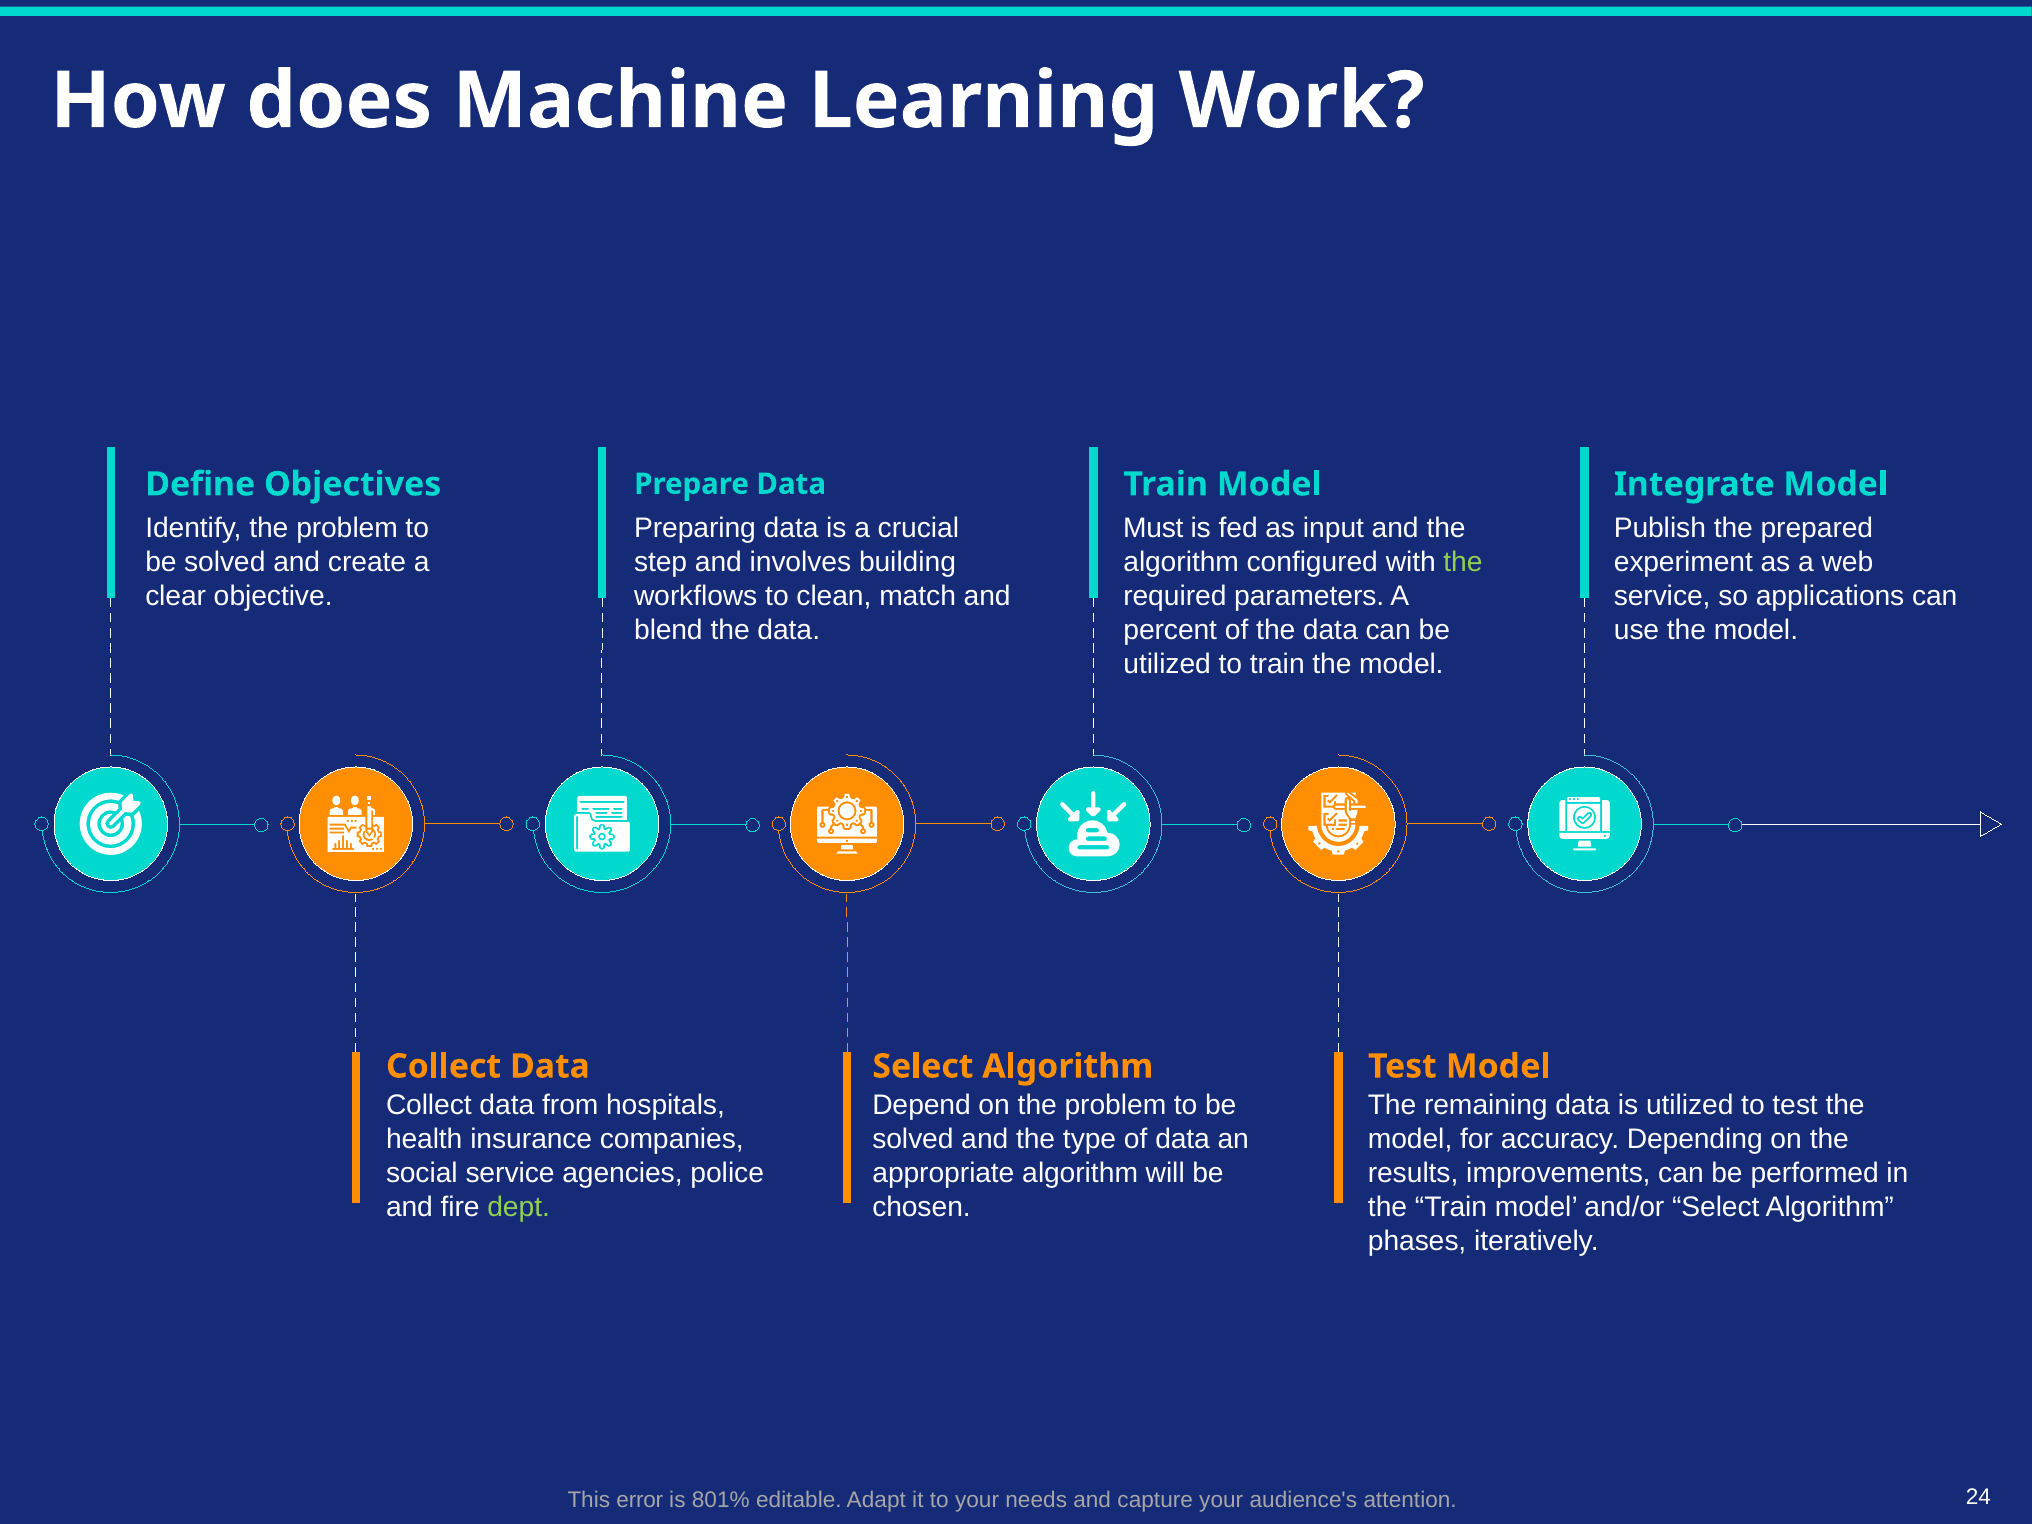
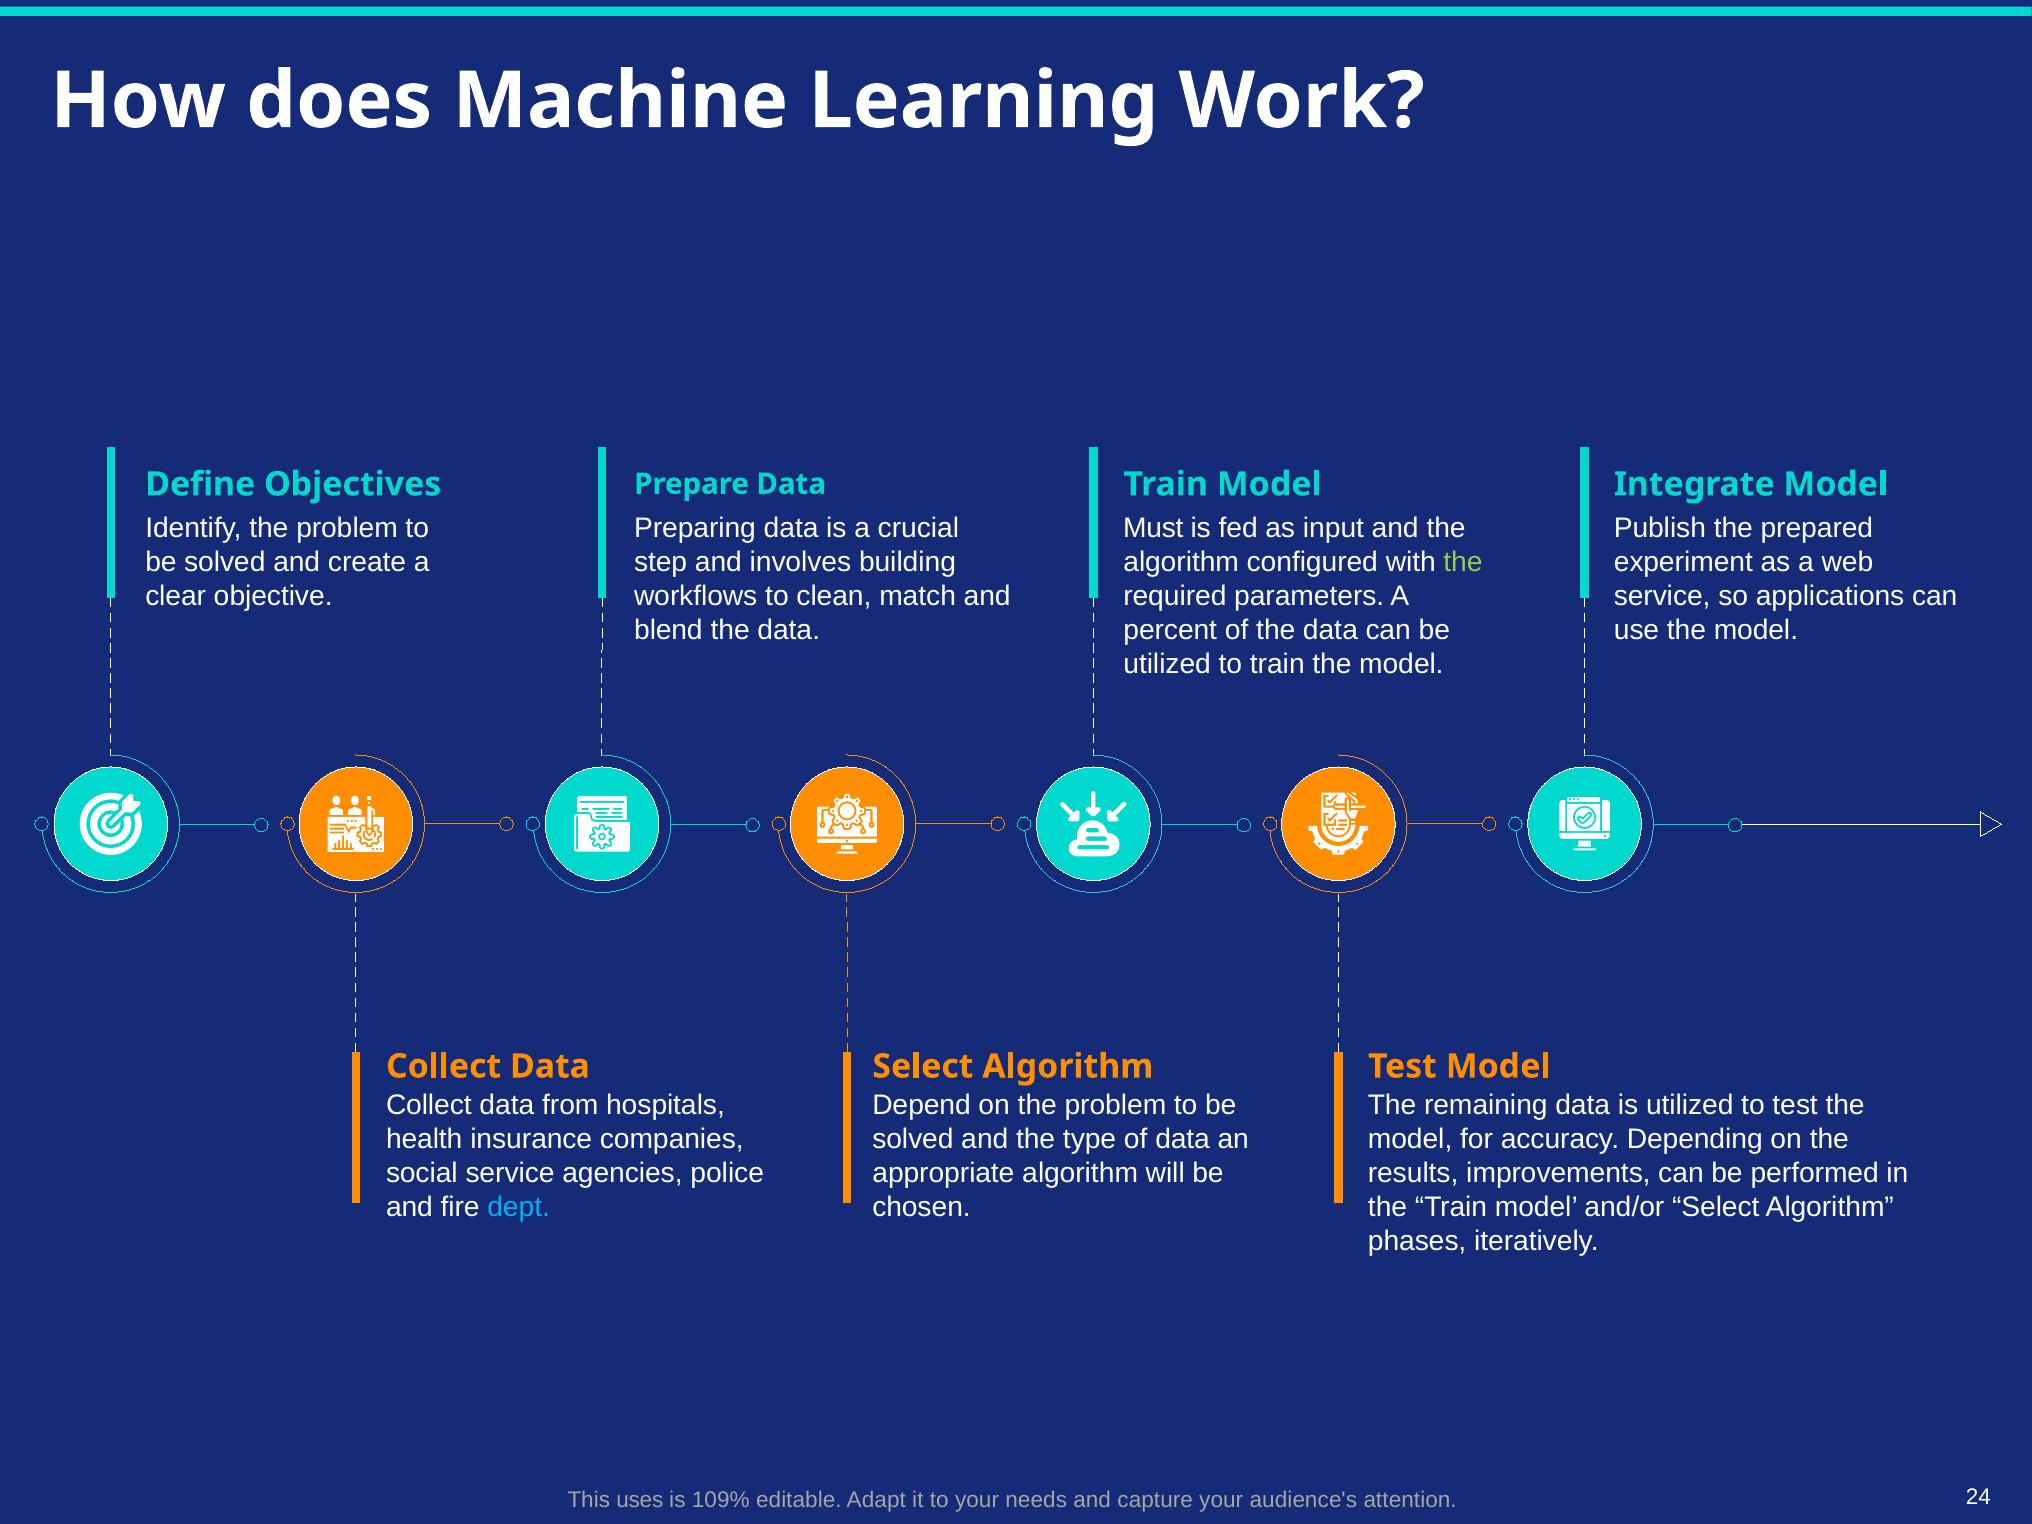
dept colour: light green -> light blue
error: error -> uses
801%: 801% -> 109%
